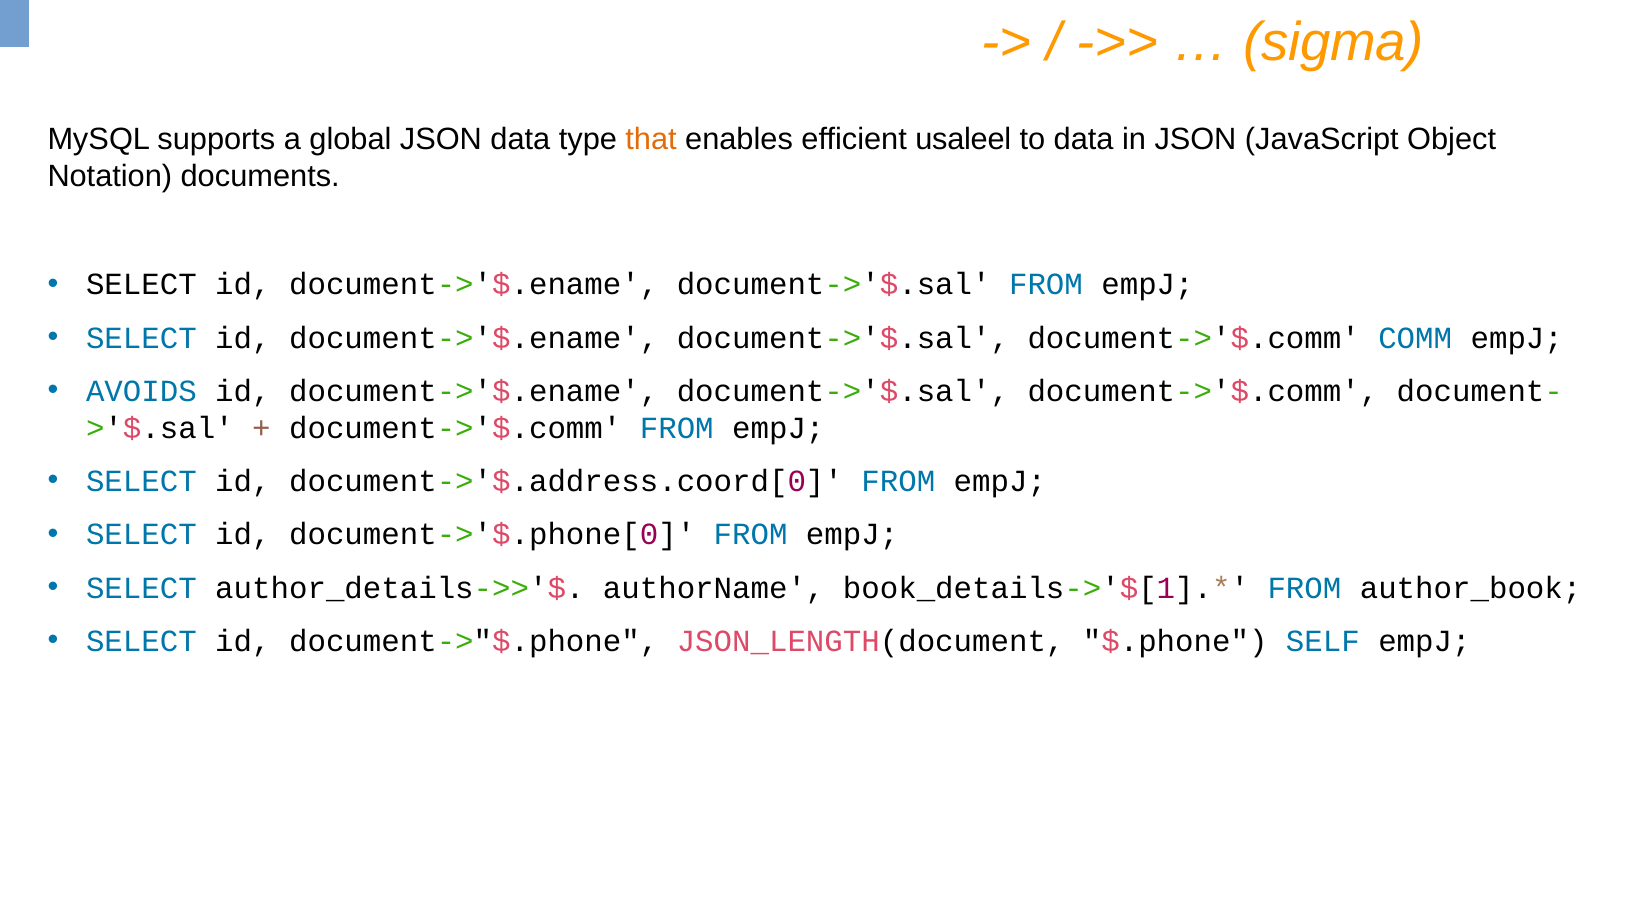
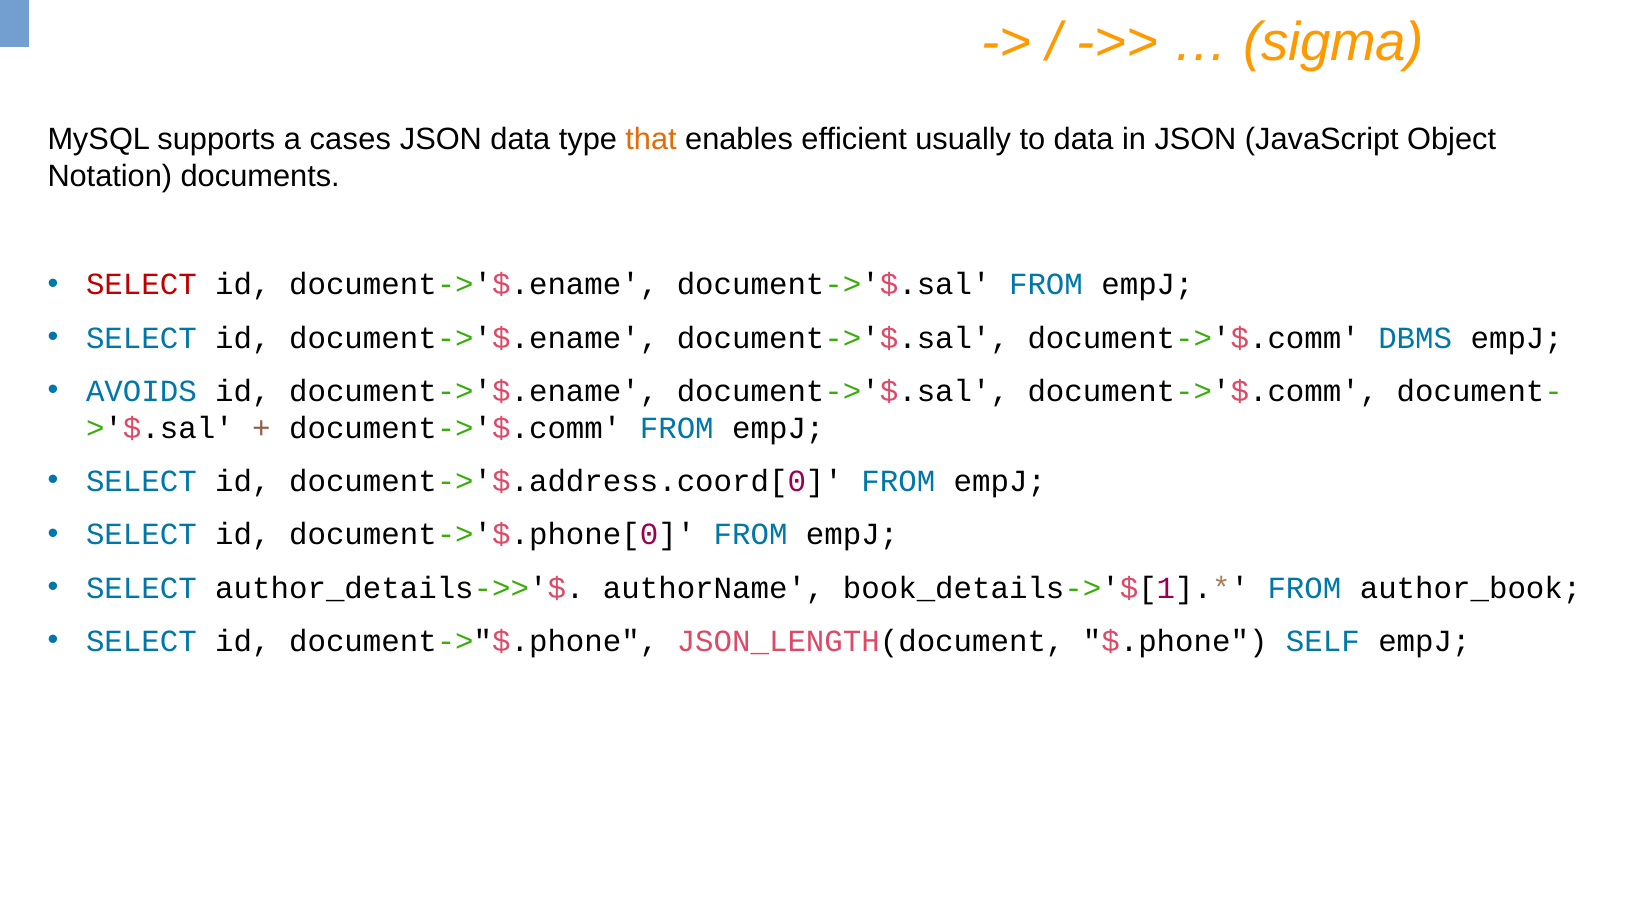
global: global -> cases
usaleel: usaleel -> usually
SELECT at (141, 285) colour: black -> red
COMM: COMM -> DBMS
